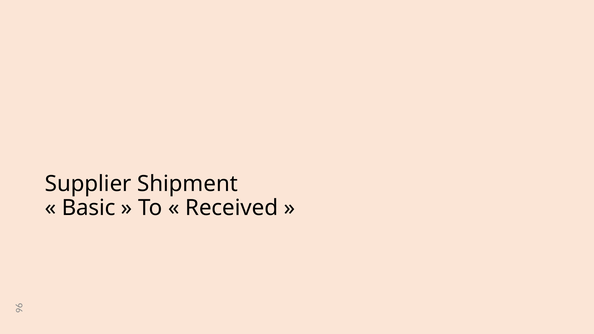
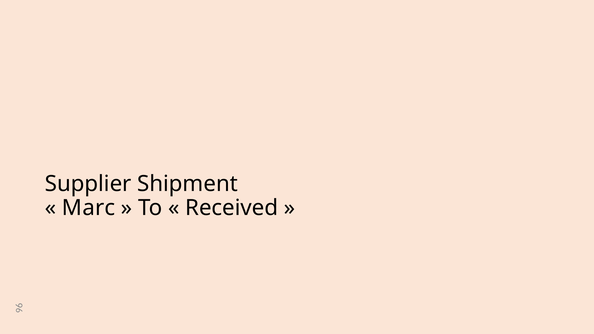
Basic: Basic -> Marc
